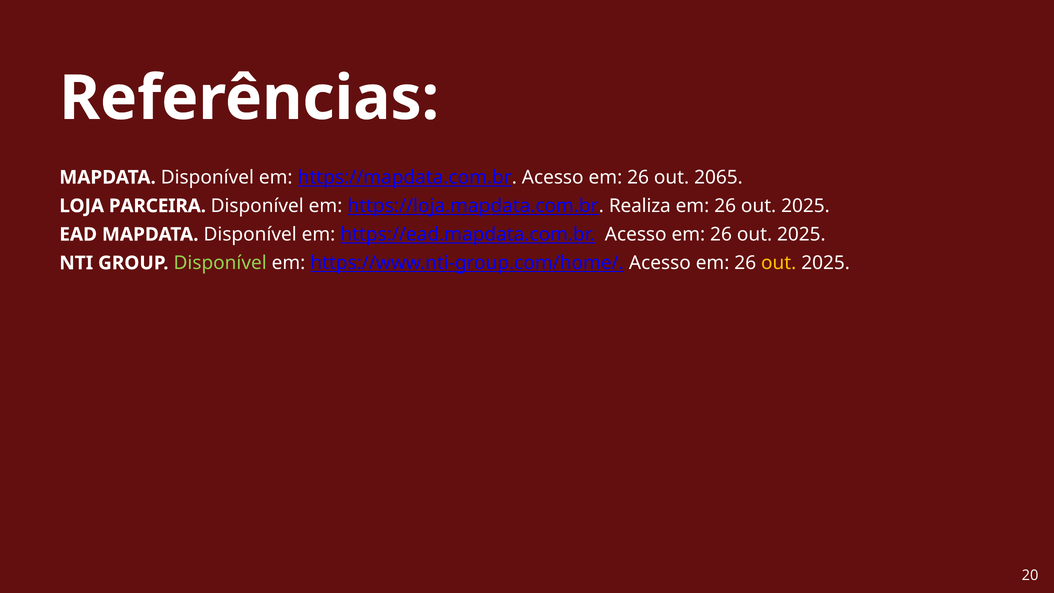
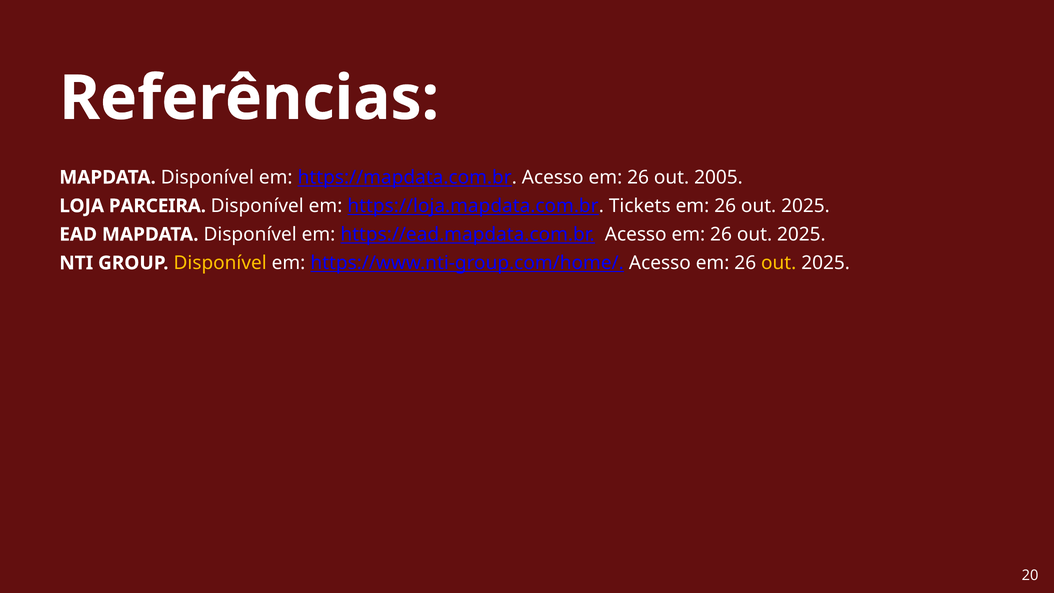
2065: 2065 -> 2005
Realiza: Realiza -> Tickets
Disponível at (220, 263) colour: light green -> yellow
